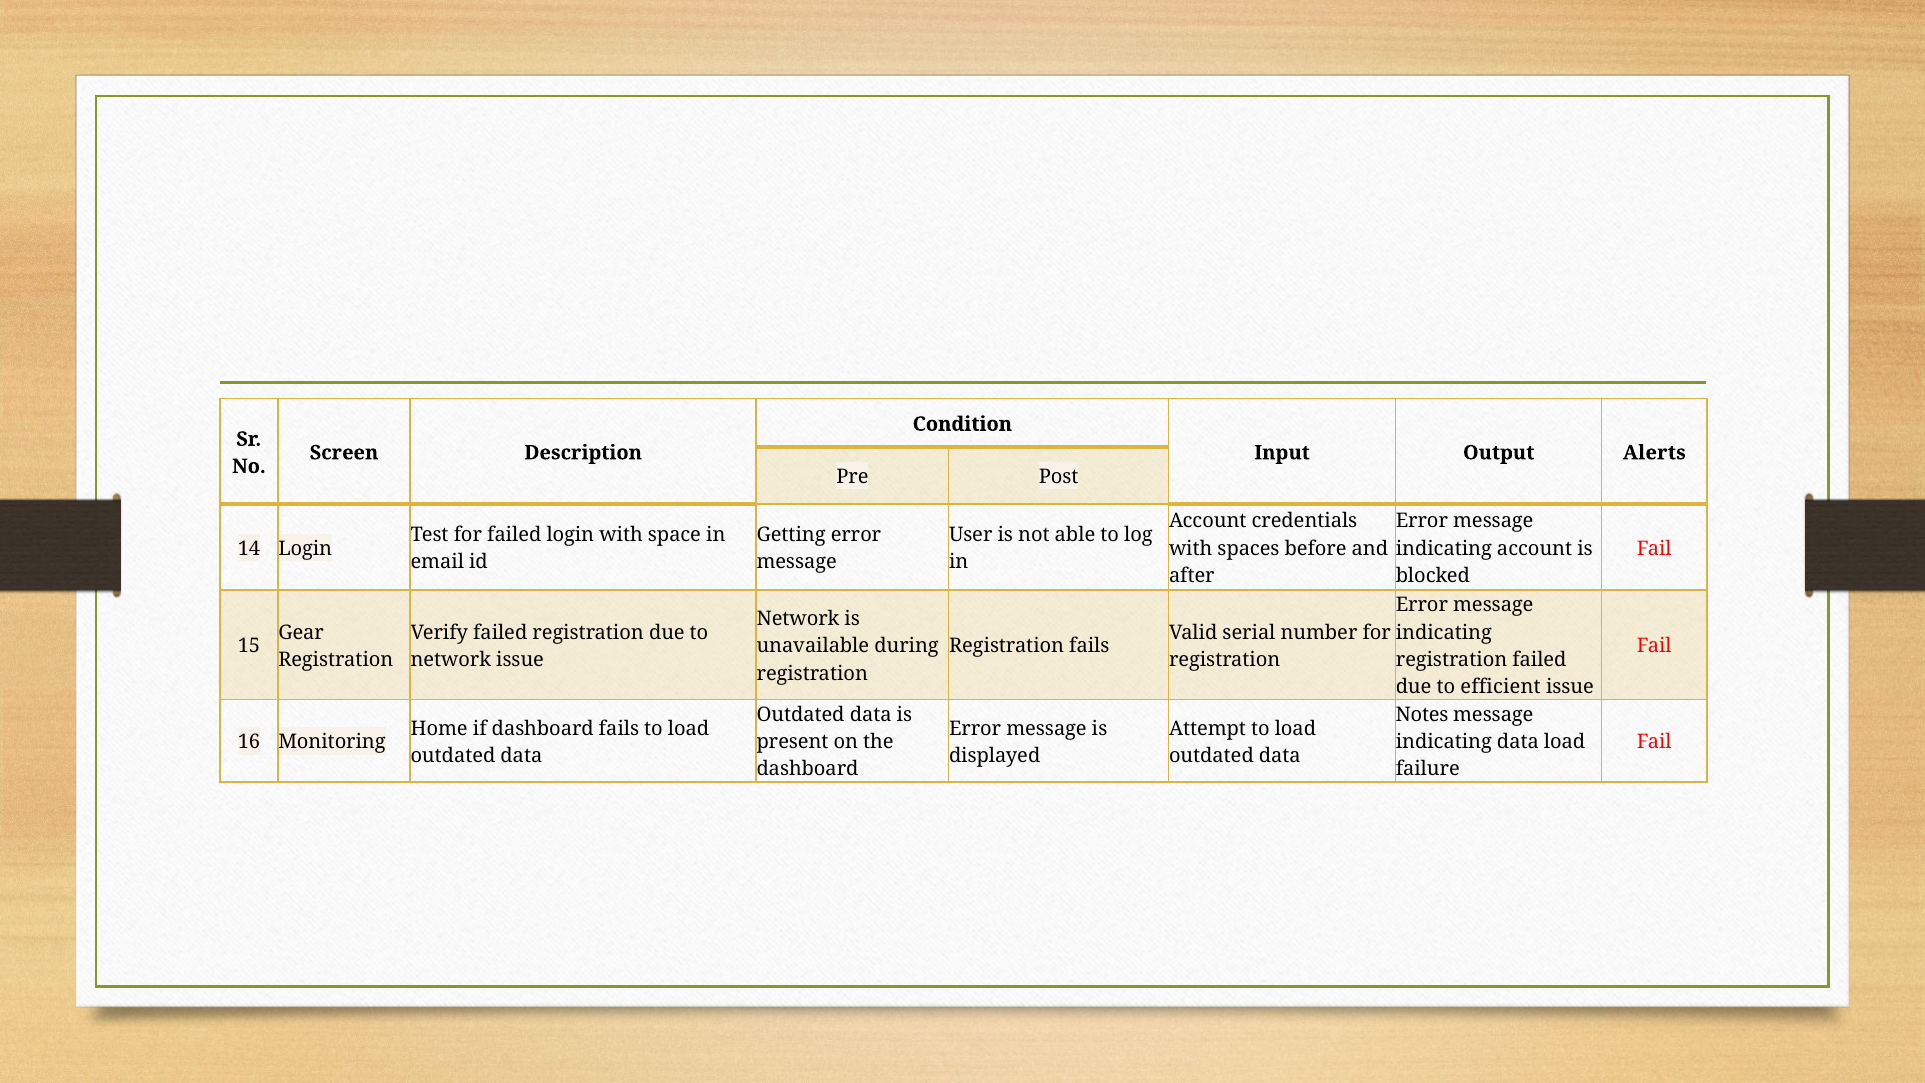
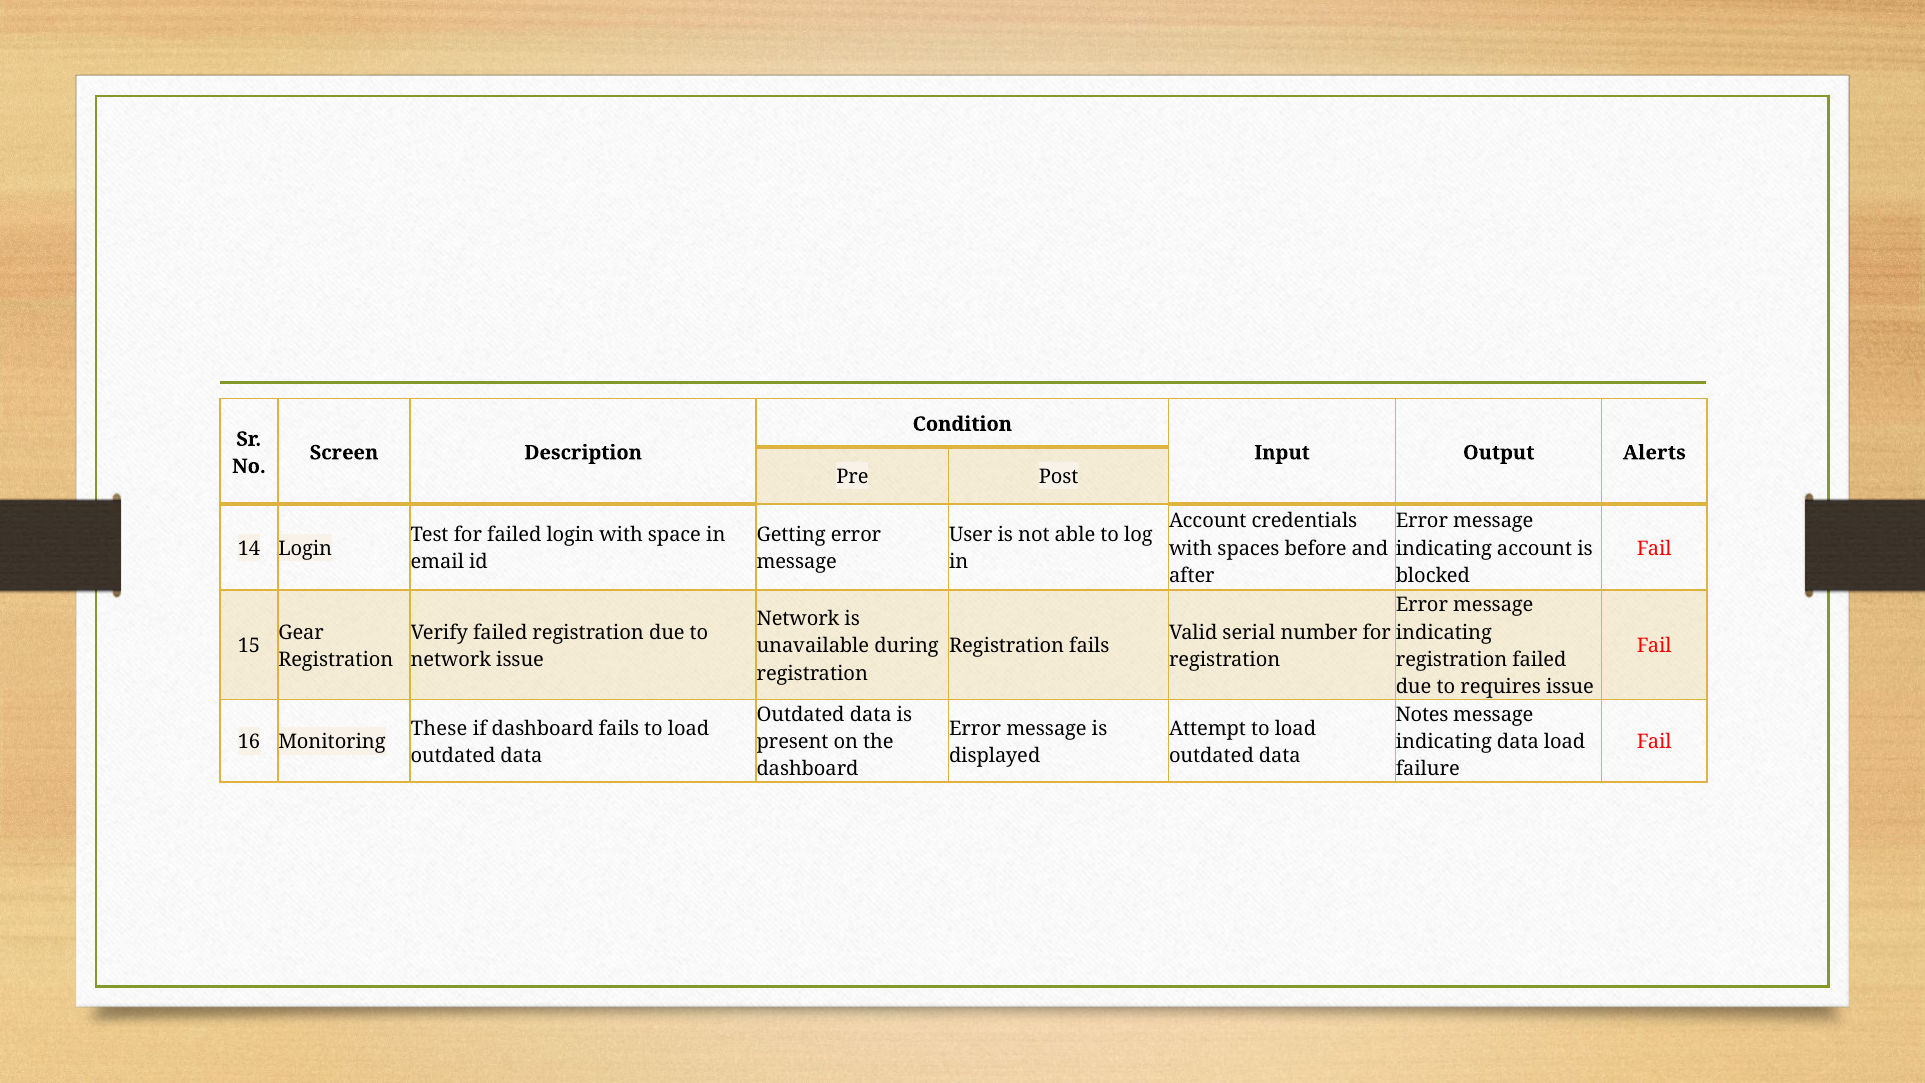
efficient: efficient -> requires
Home: Home -> These
